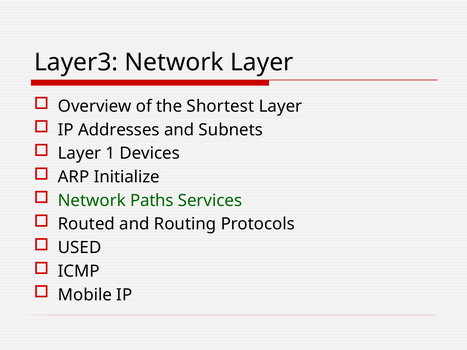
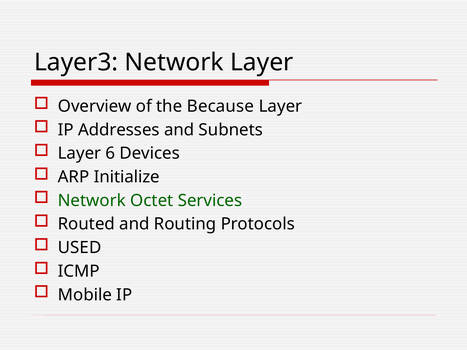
Shortest: Shortest -> Because
1: 1 -> 6
Paths: Paths -> Octet
